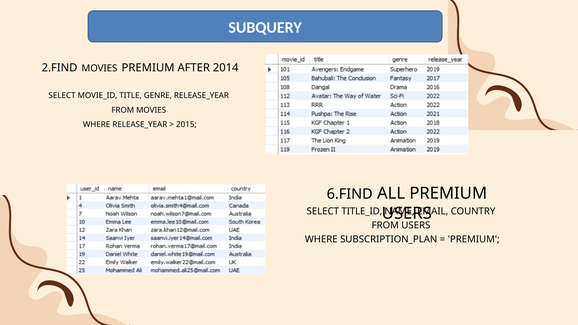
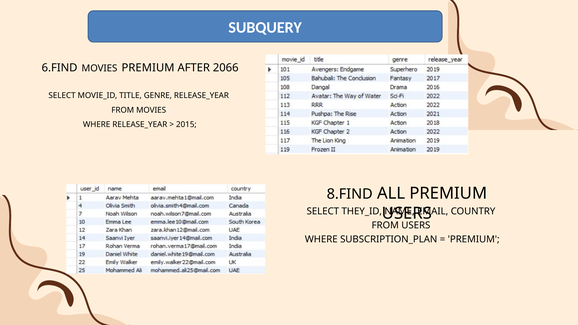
2.FIND: 2.FIND -> 6.FIND
2014: 2014 -> 2066
6.FIND: 6.FIND -> 8.FIND
TITLE_ID: TITLE_ID -> THEY_ID
